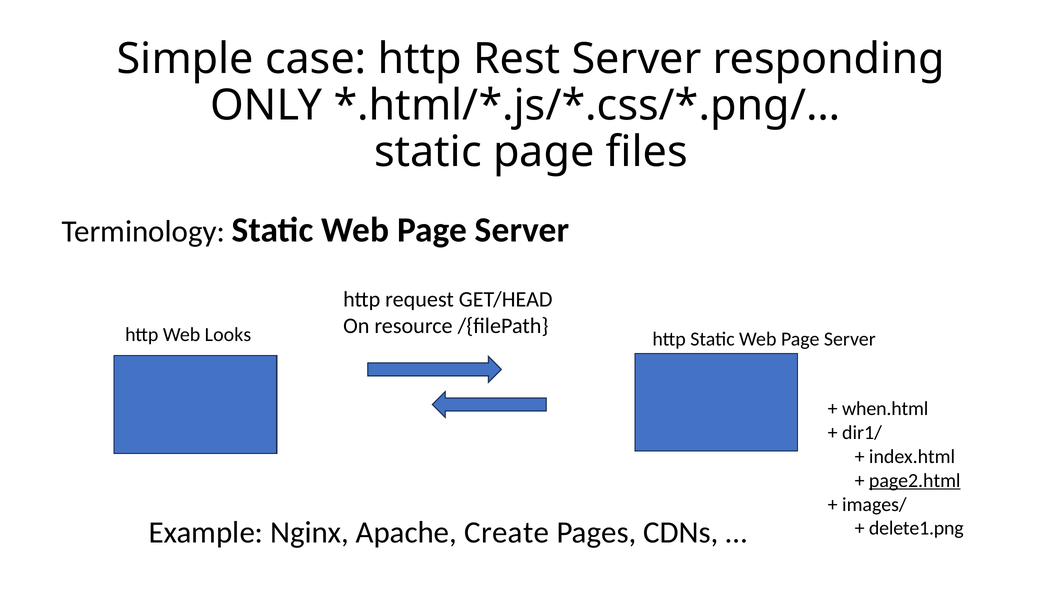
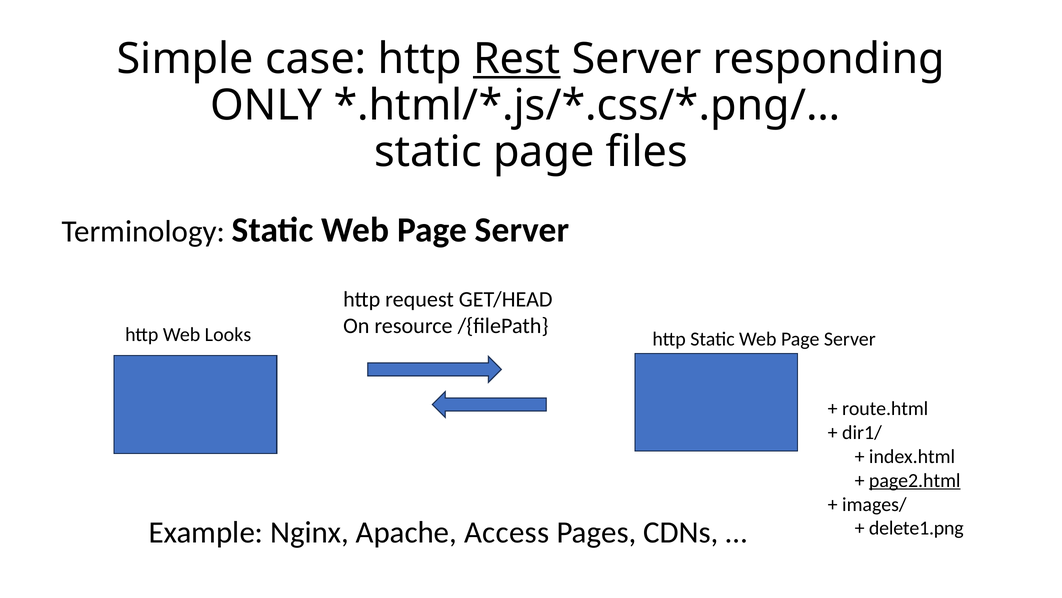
Rest underline: none -> present
when.html: when.html -> route.html
Create: Create -> Access
